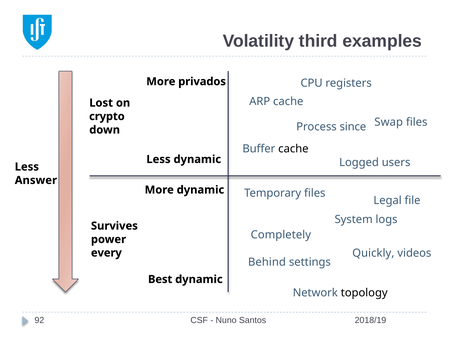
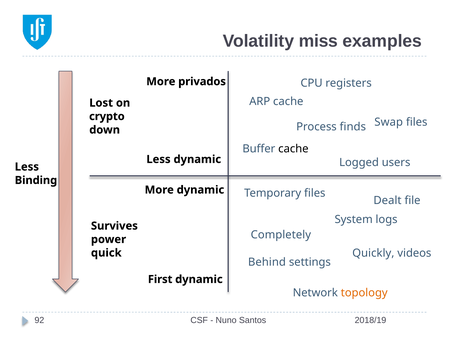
third: third -> miss
since: since -> finds
Answer: Answer -> Binding
Legal: Legal -> Dealt
every: every -> quick
Best: Best -> First
topology colour: black -> orange
